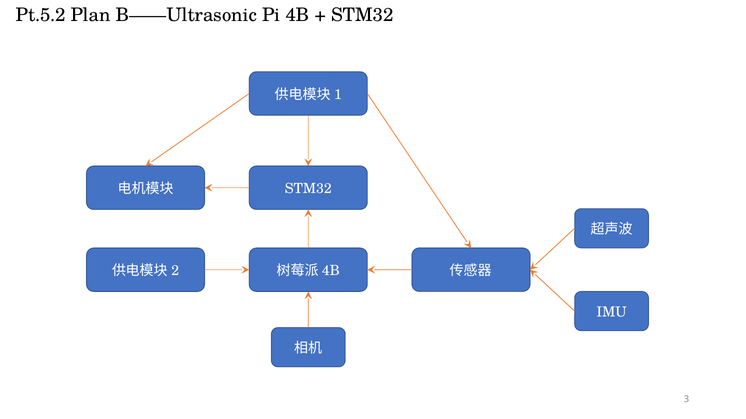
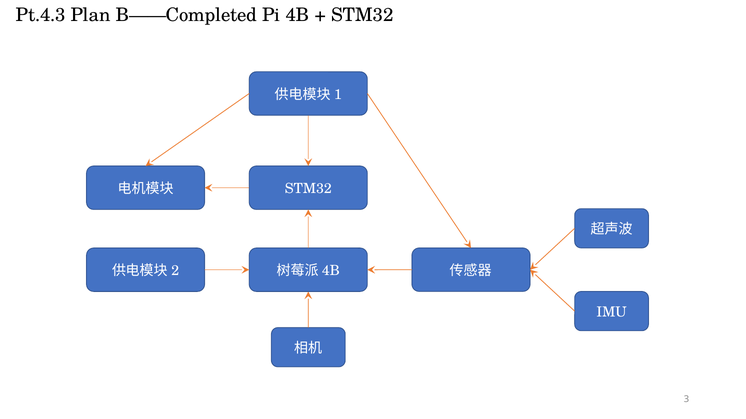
Pt.5.2: Pt.5.2 -> Pt.4.3
B——Ultrasonic: B——Ultrasonic -> B——Completed
